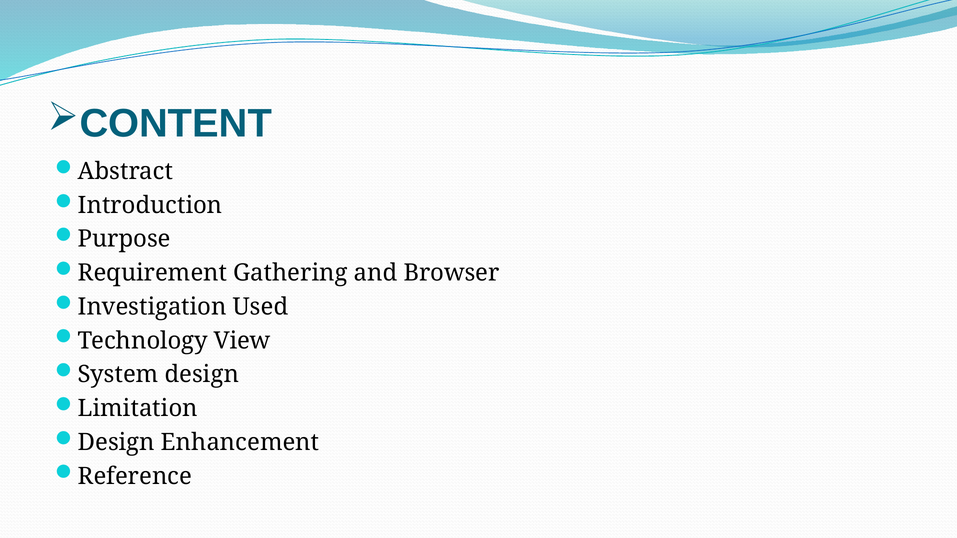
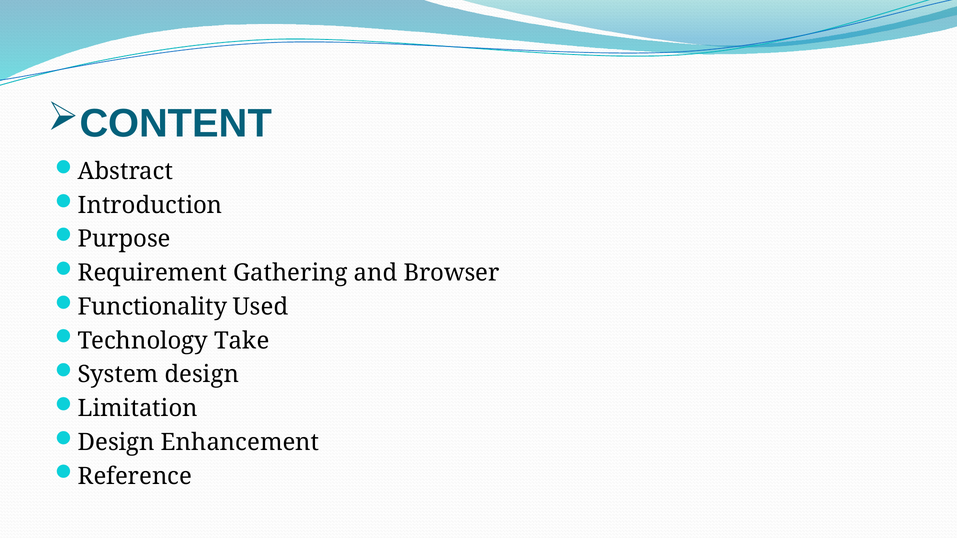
Investigation: Investigation -> Functionality
View: View -> Take
